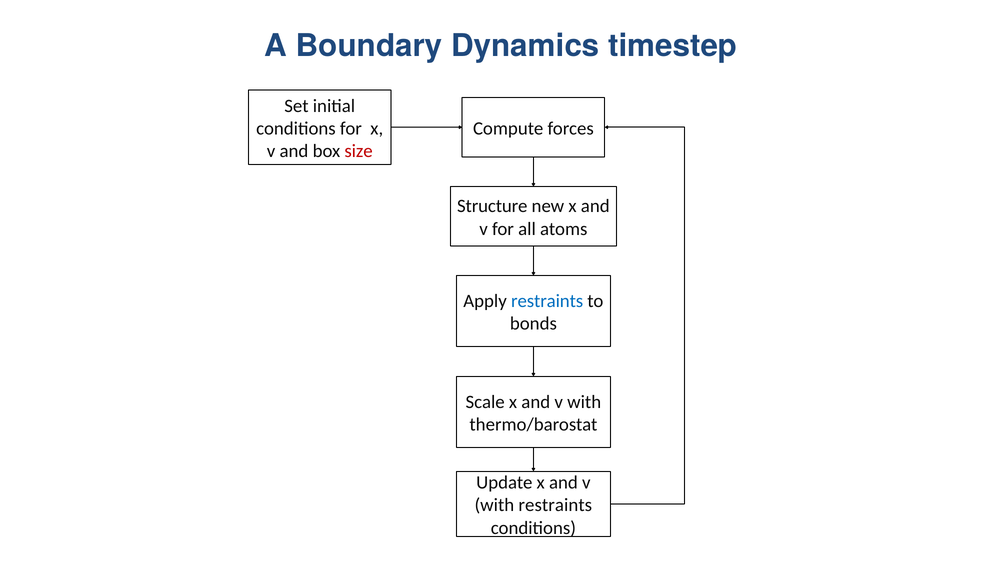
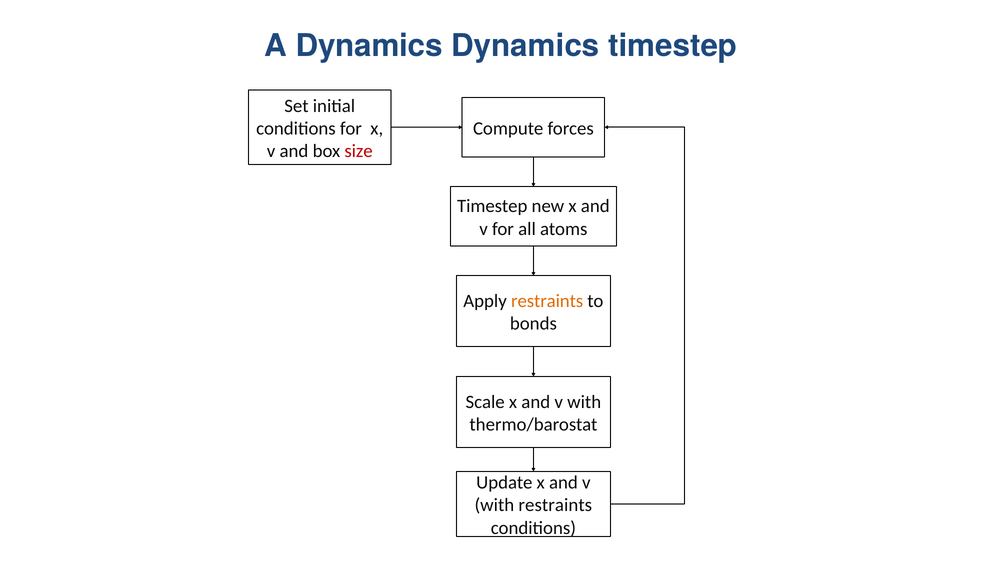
A Boundary: Boundary -> Dynamics
Structure at (492, 206): Structure -> Timestep
restraints at (547, 301) colour: blue -> orange
